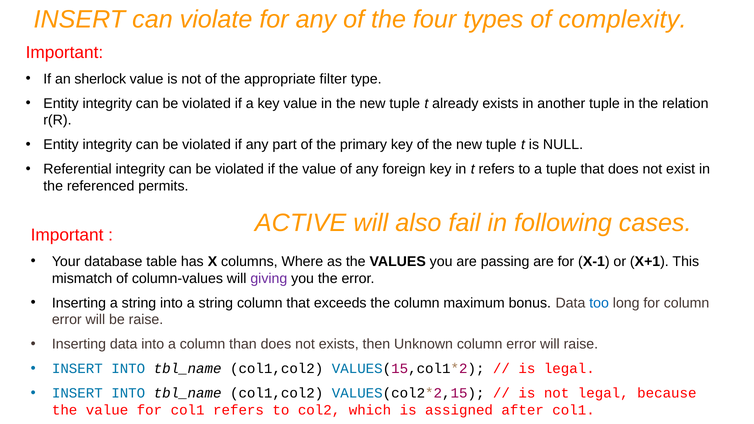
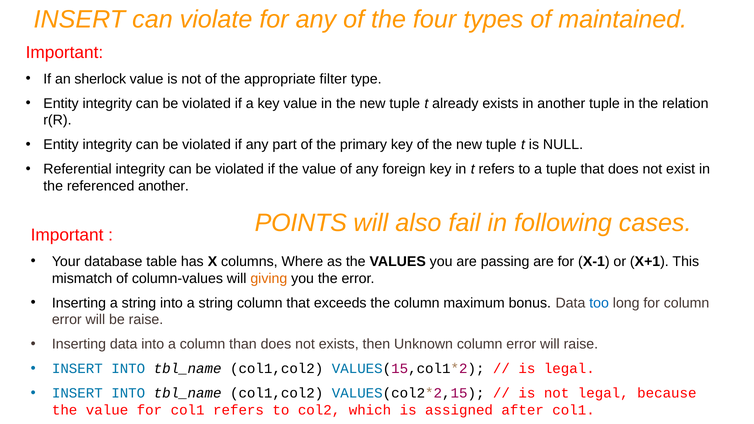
complexity: complexity -> maintained
referenced permits: permits -> another
ACTIVE: ACTIVE -> POINTS
giving colour: purple -> orange
